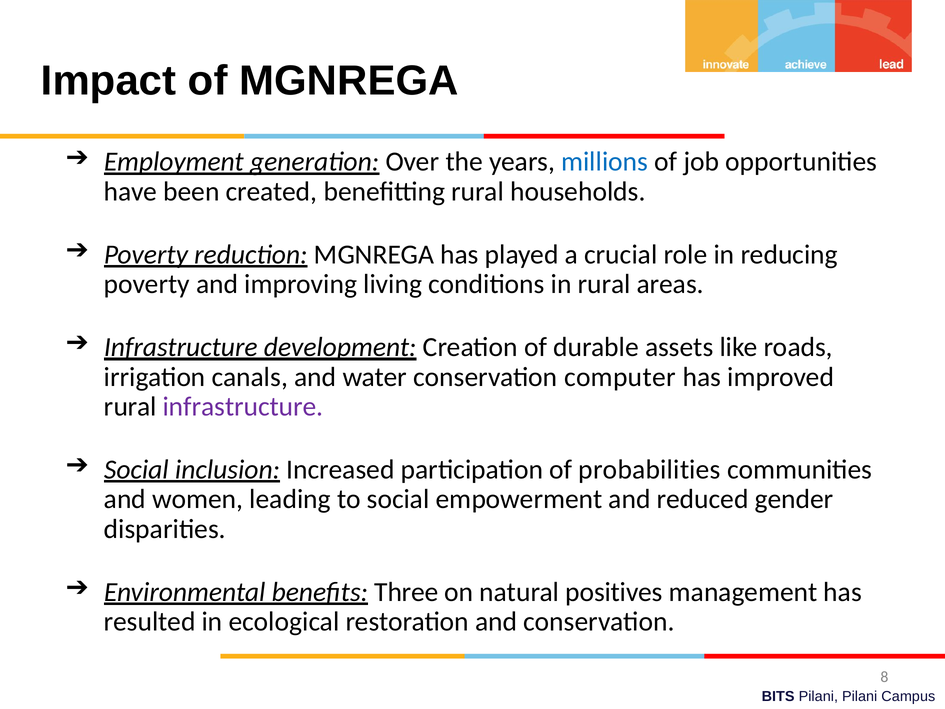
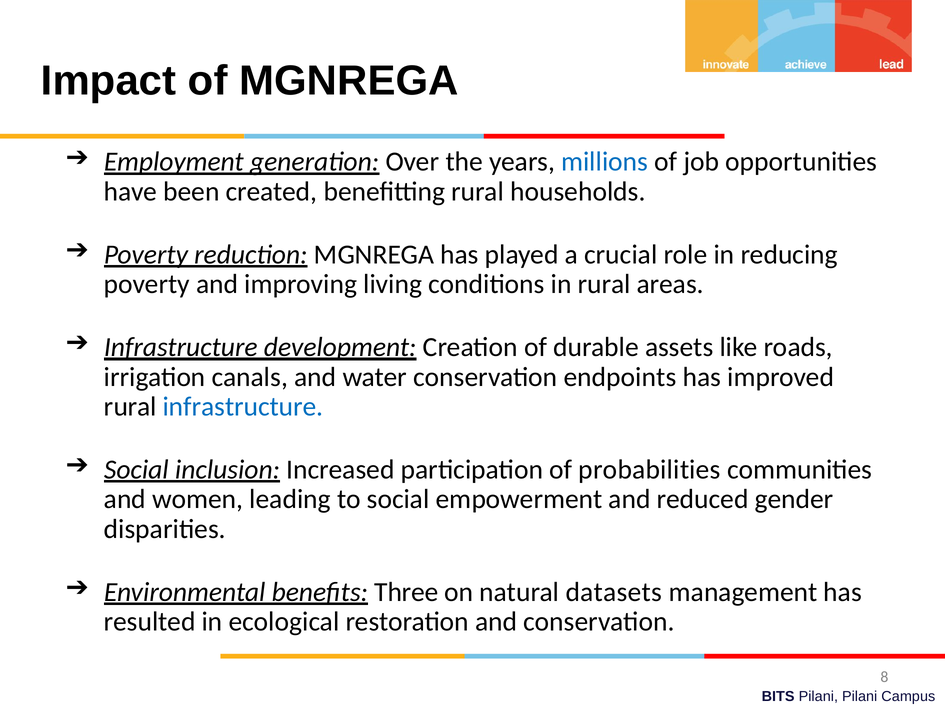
computer: computer -> endpoints
infrastructure at (243, 407) colour: purple -> blue
positives: positives -> datasets
